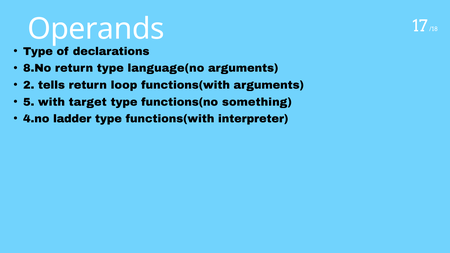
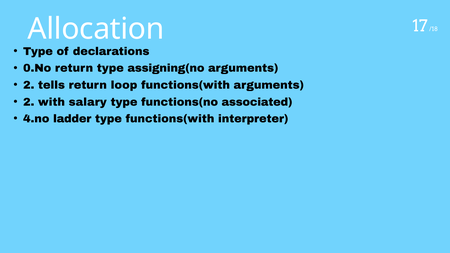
Operands: Operands -> Allocation
8.No: 8.No -> 0.No
language(no: language(no -> assigning(no
5 at (29, 102): 5 -> 2
target: target -> salary
something: something -> associated
